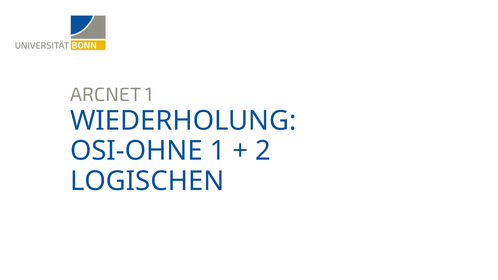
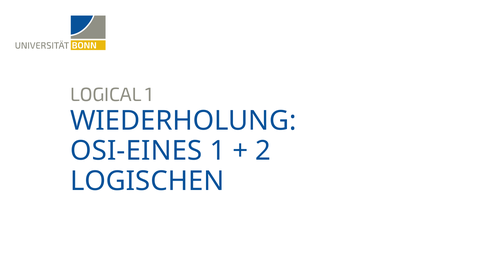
ARCNET: ARCNET -> LOGICAL
OSI-OHNE: OSI-OHNE -> OSI-EINES
